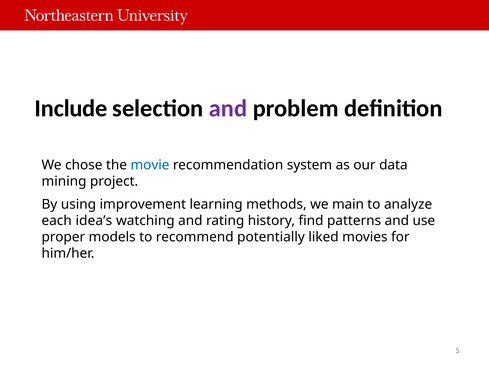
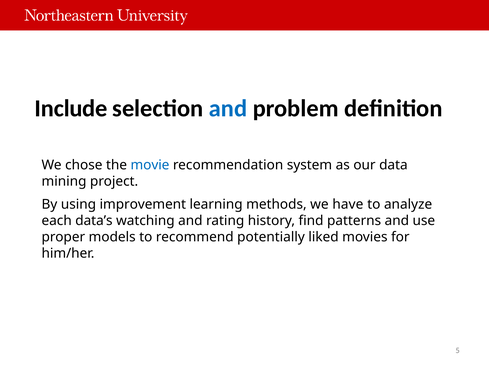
and at (228, 108) colour: purple -> blue
main: main -> have
idea’s: idea’s -> data’s
